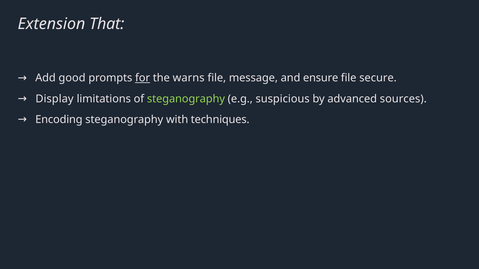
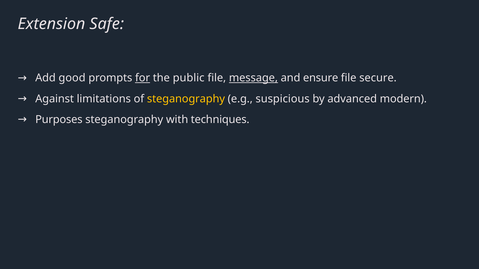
That: That -> Safe
warns: warns -> public
message underline: none -> present
Display: Display -> Against
steganography at (186, 99) colour: light green -> yellow
sources: sources -> modern
Encoding: Encoding -> Purposes
